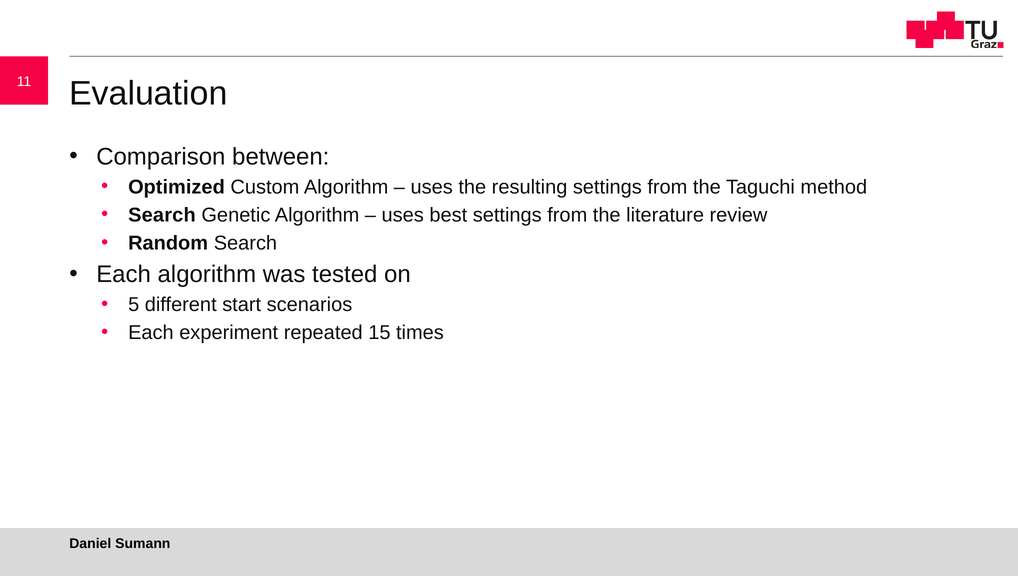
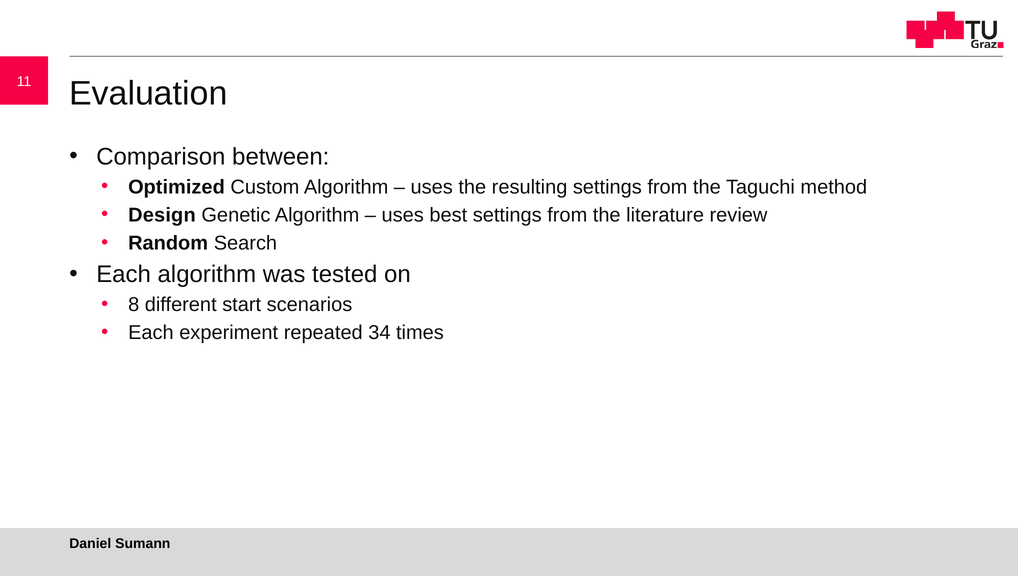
Search at (162, 215): Search -> Design
5: 5 -> 8
15: 15 -> 34
